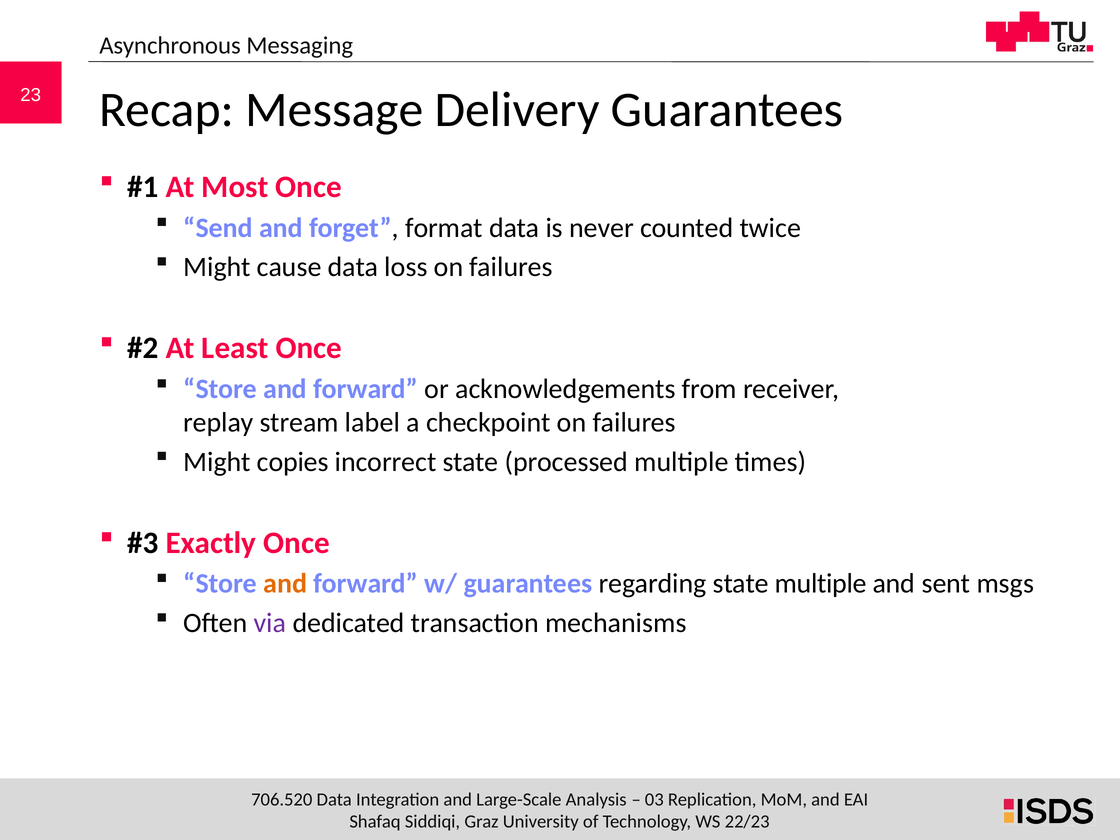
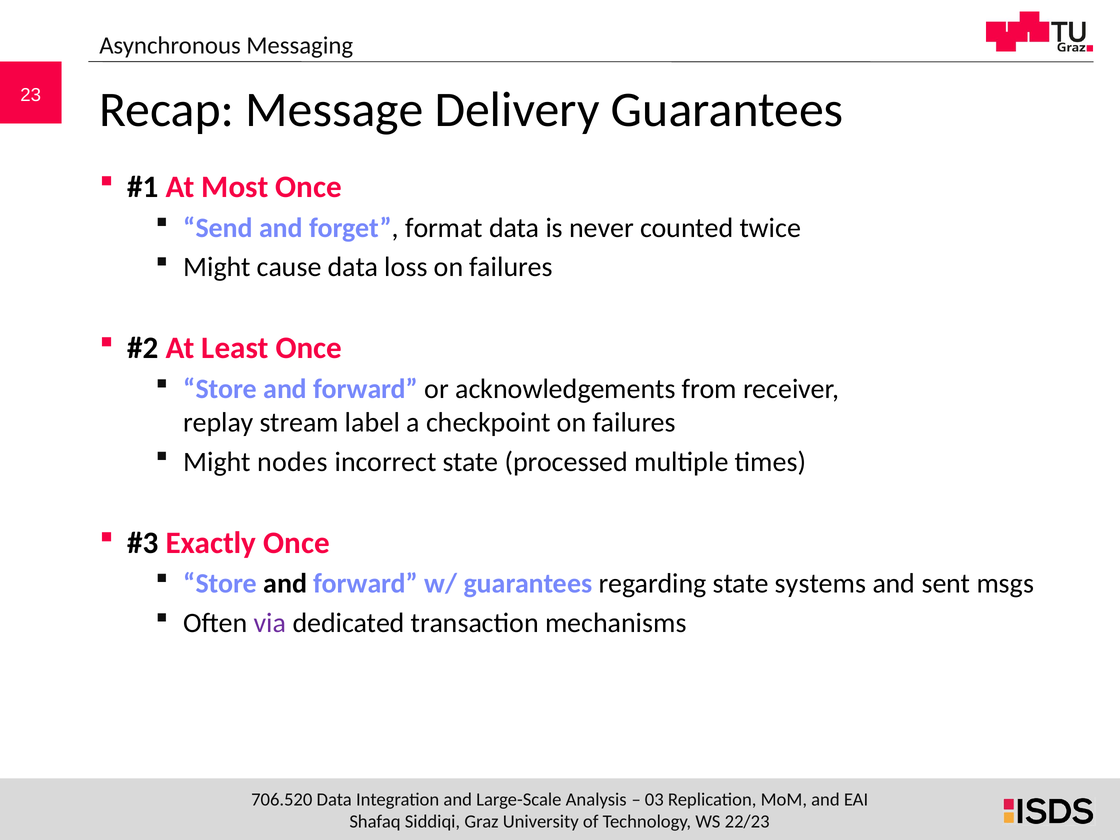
copies: copies -> nodes
and at (285, 584) colour: orange -> black
state multiple: multiple -> systems
